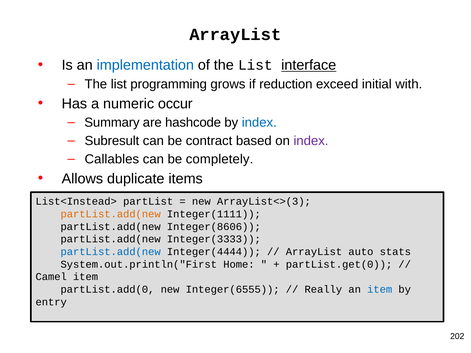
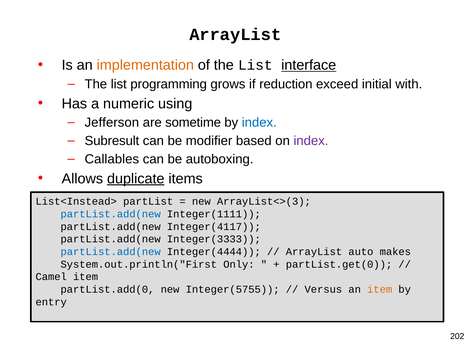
implementation colour: blue -> orange
occur: occur -> using
Summary: Summary -> Jefferson
hashcode: hashcode -> sometime
contract: contract -> modifier
completely: completely -> autoboxing
duplicate underline: none -> present
partList.add(new at (111, 214) colour: orange -> blue
Integer(8606: Integer(8606 -> Integer(4117
stats: stats -> makes
Home: Home -> Only
Integer(6555: Integer(6555 -> Integer(5755
Really: Really -> Versus
item at (380, 290) colour: blue -> orange
